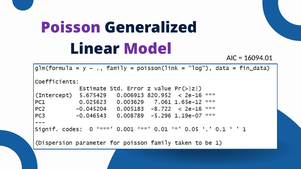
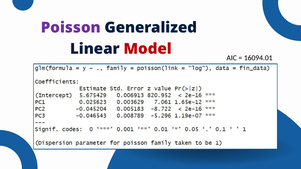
Model colour: purple -> red
